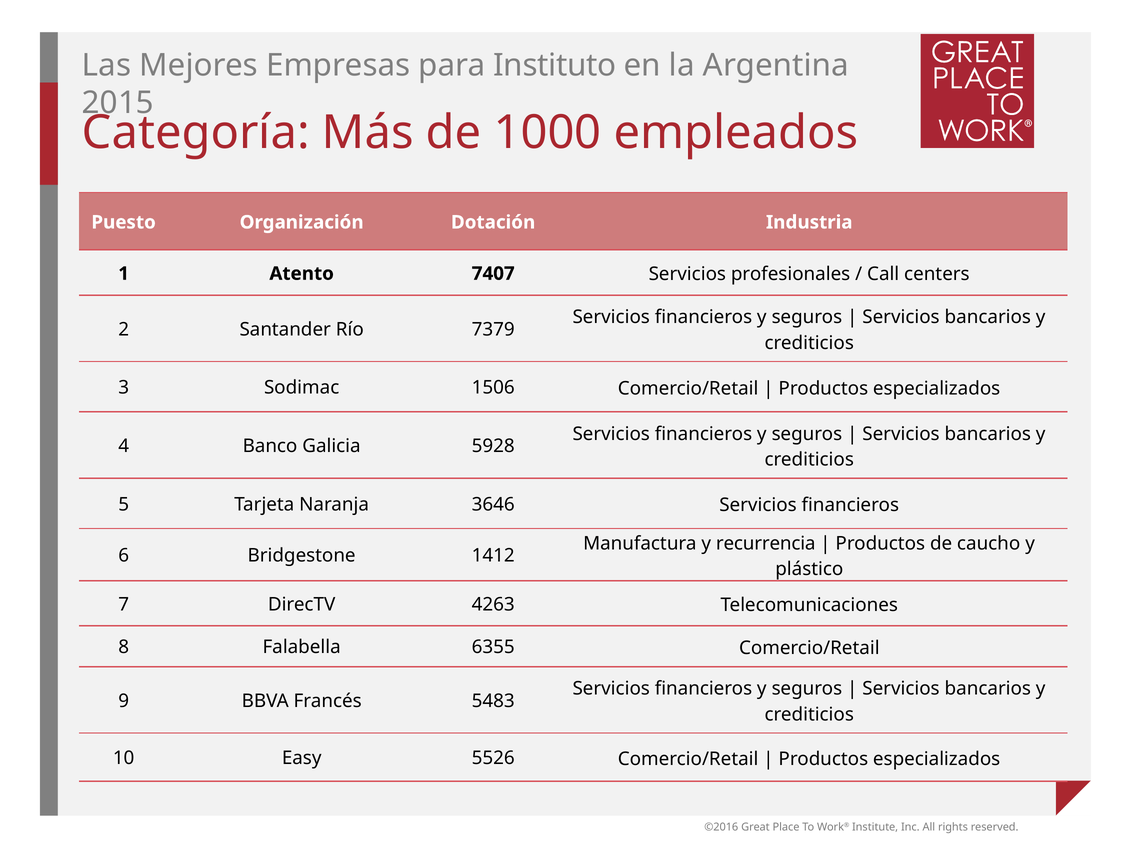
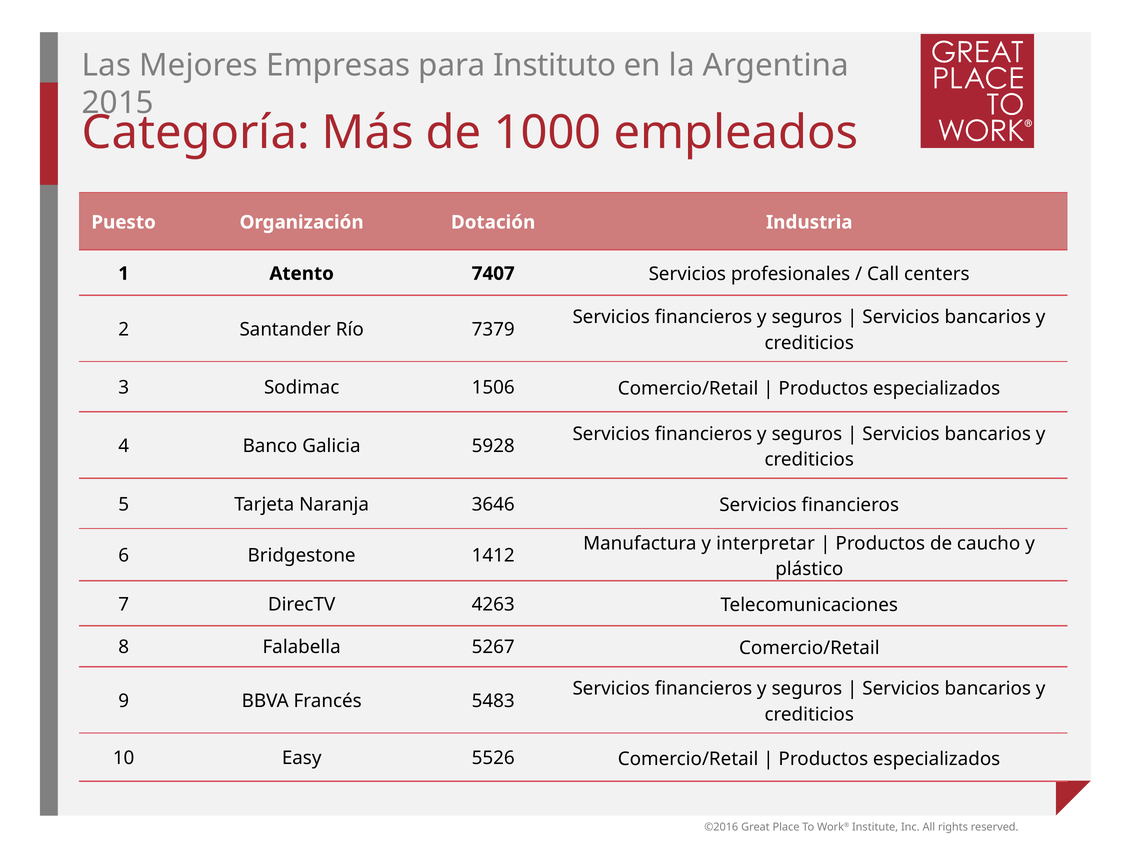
recurrencia: recurrencia -> interpretar
6355: 6355 -> 5267
